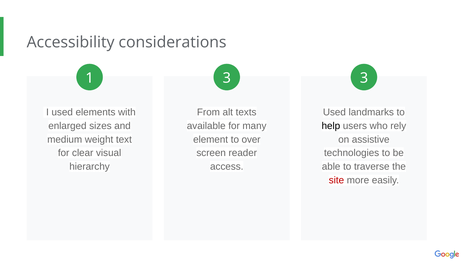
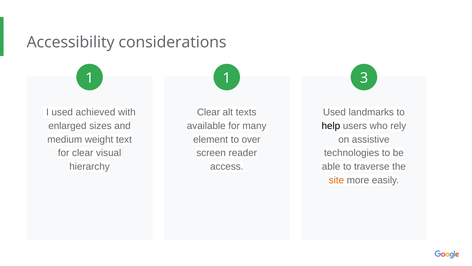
1 3: 3 -> 1
elements: elements -> achieved
From at (208, 112): From -> Clear
site colour: red -> orange
